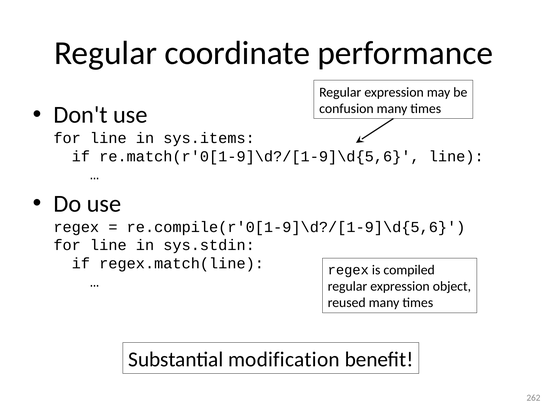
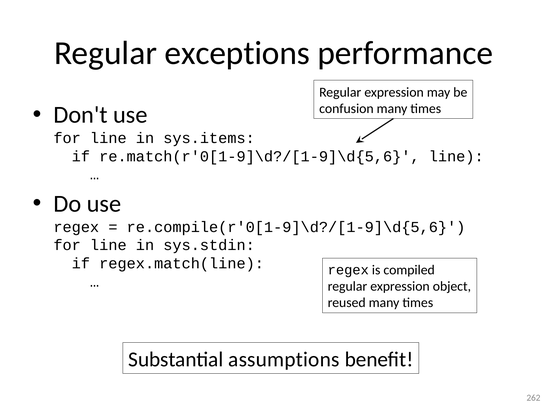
coordinate: coordinate -> exceptions
modification: modification -> assumptions
